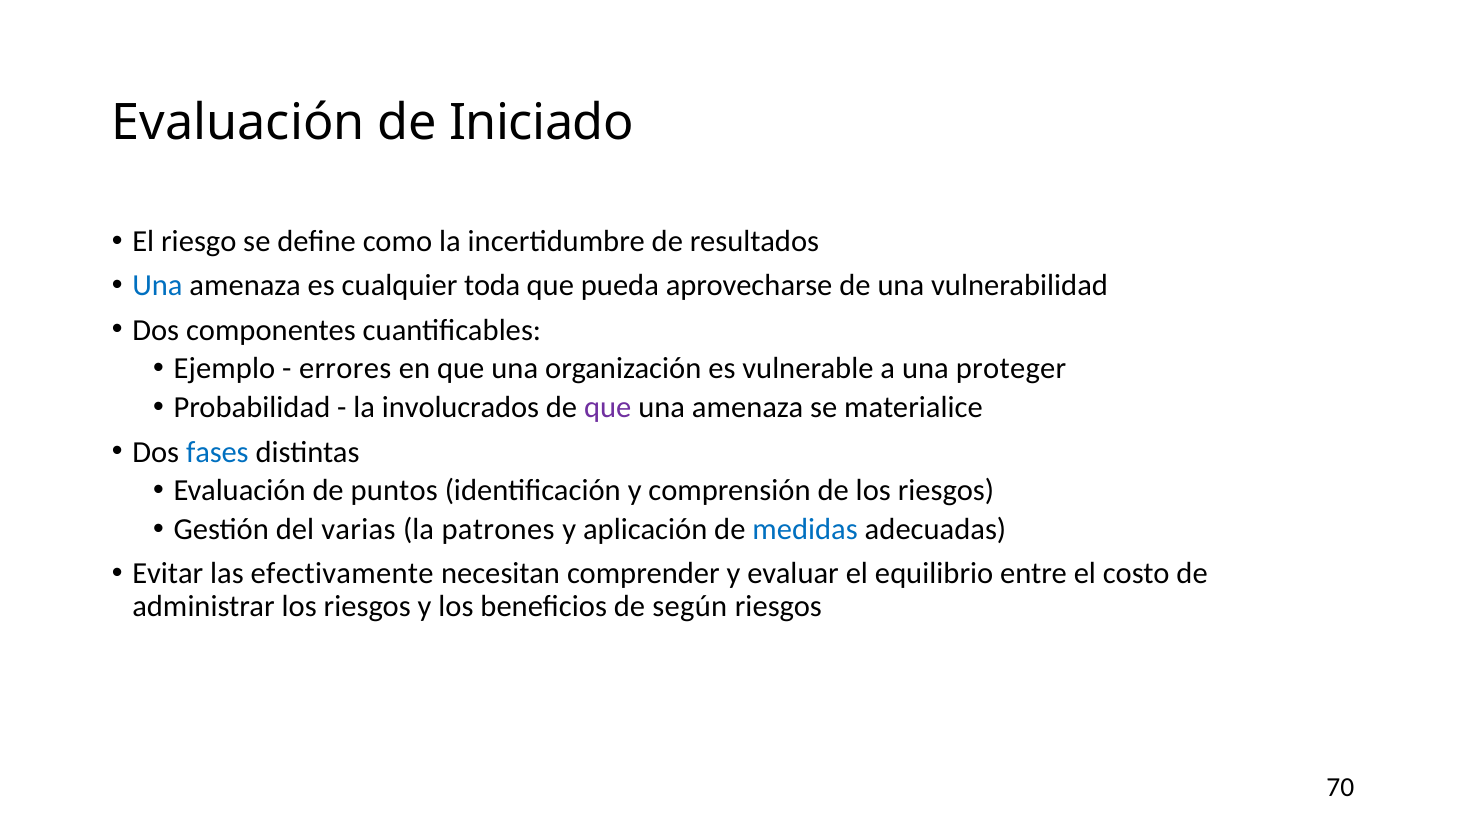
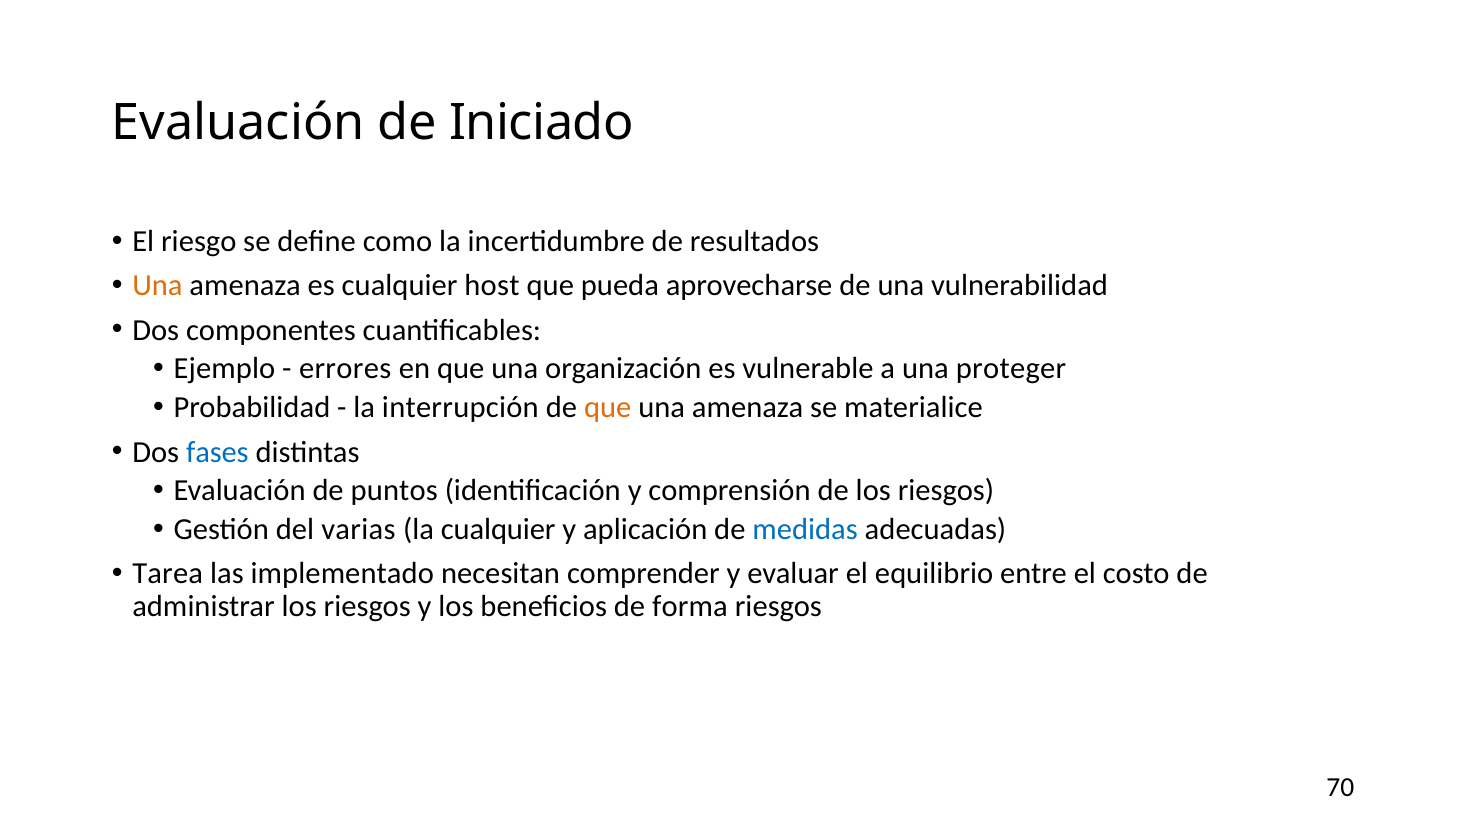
Una at (157, 286) colour: blue -> orange
toda: toda -> host
involucrados: involucrados -> interrupción
que at (608, 408) colour: purple -> orange
la patrones: patrones -> cualquier
Evitar: Evitar -> Tarea
efectivamente: efectivamente -> implementado
según: según -> forma
